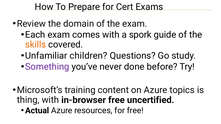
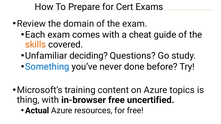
spork: spork -> cheat
children: children -> deciding
Something colour: purple -> blue
